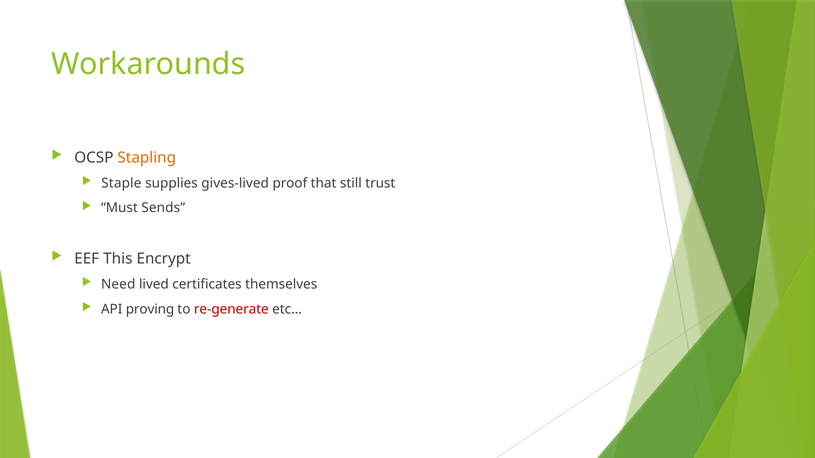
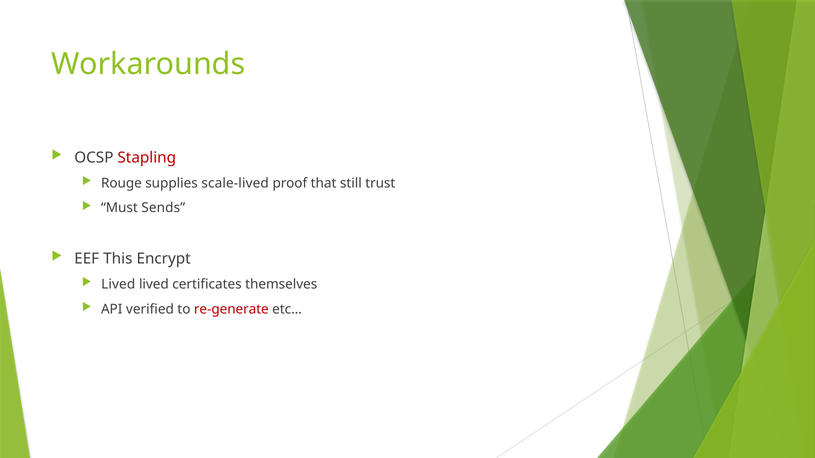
Stapling colour: orange -> red
Staple: Staple -> Rouge
gives-lived: gives-lived -> scale-lived
Need at (118, 285): Need -> Lived
proving: proving -> verified
